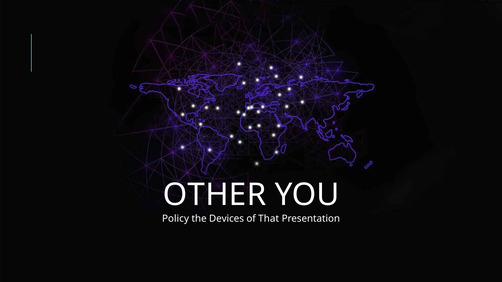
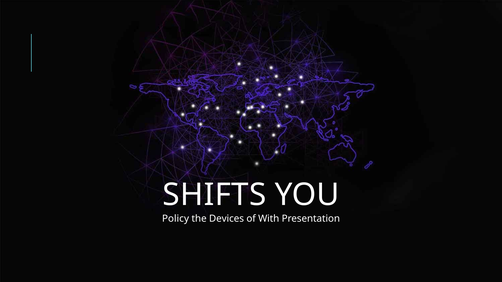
OTHER: OTHER -> SHIFTS
That: That -> With
